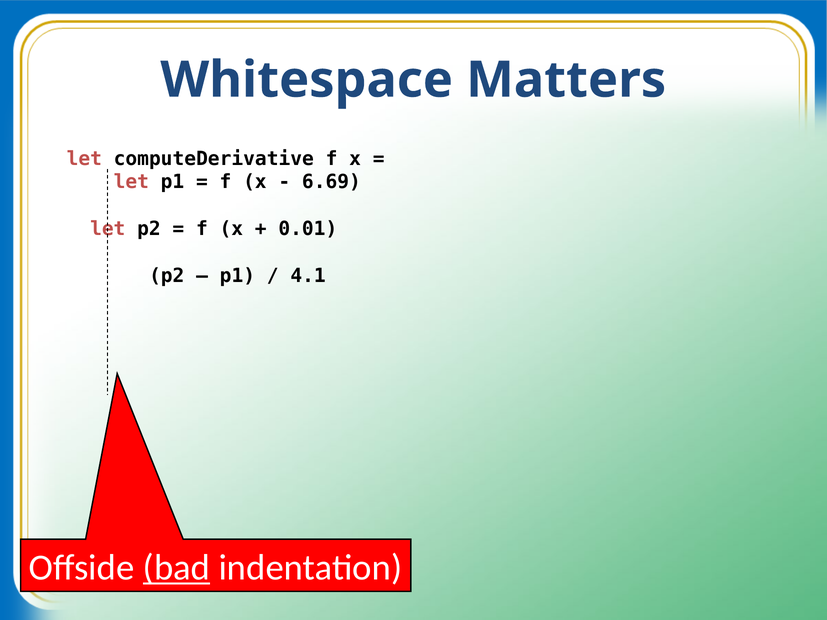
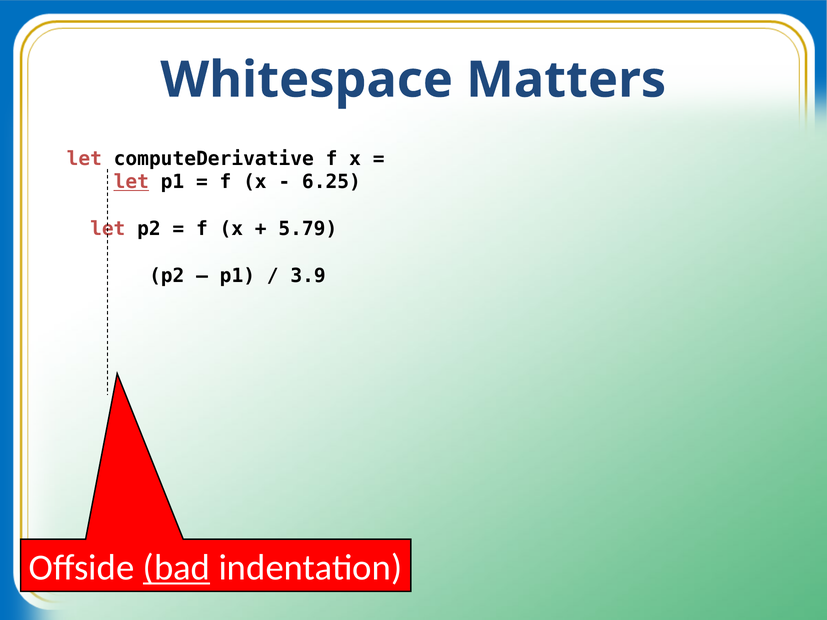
let at (131, 182) underline: none -> present
6.69: 6.69 -> 6.25
0.01: 0.01 -> 5.79
4.1: 4.1 -> 3.9
